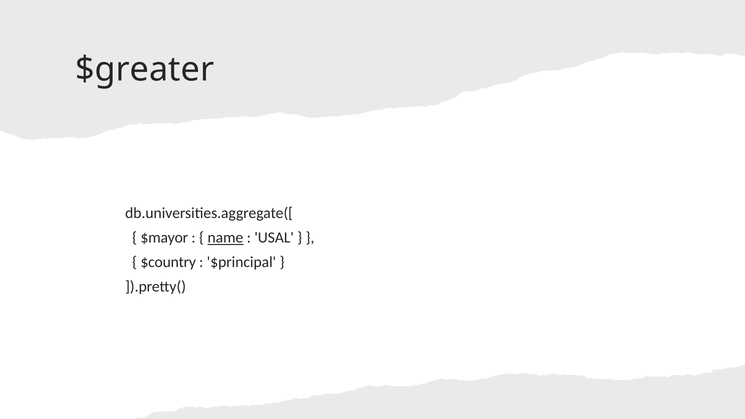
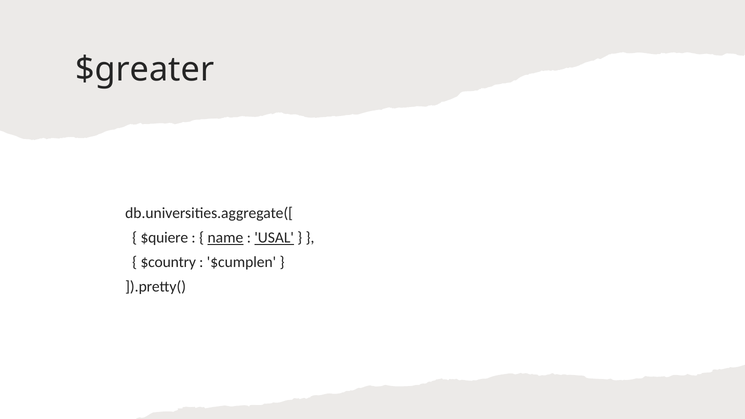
$mayor: $mayor -> $quiere
USAL underline: none -> present
$principal: $principal -> $cumplen
